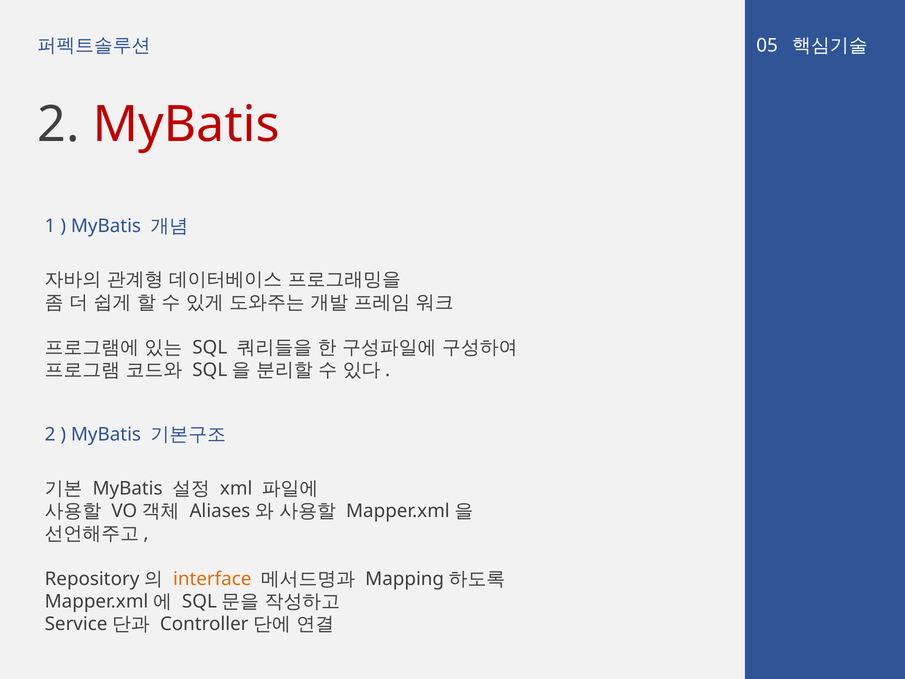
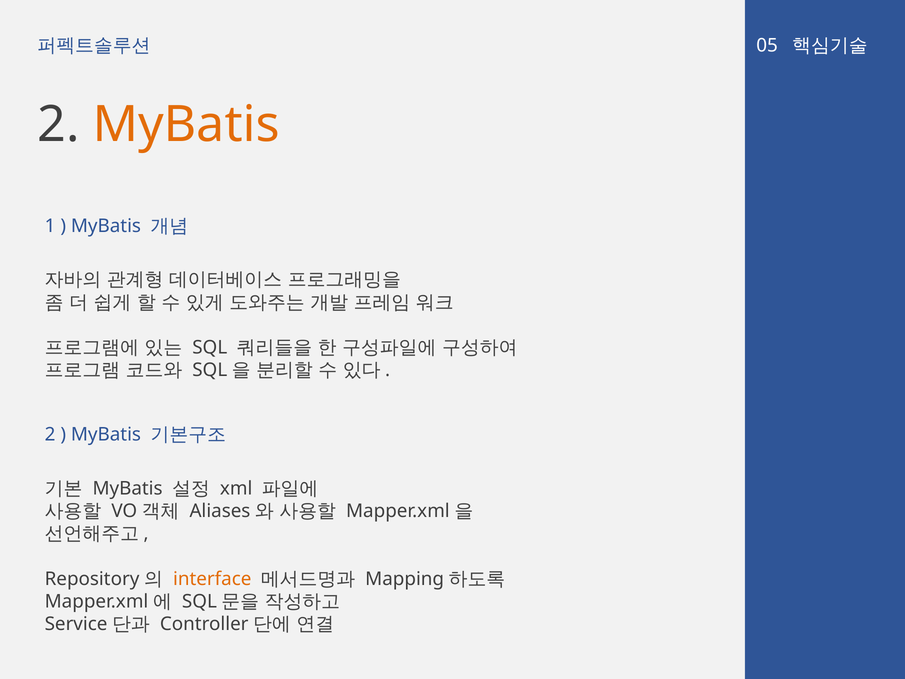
MyBatis at (186, 125) colour: red -> orange
